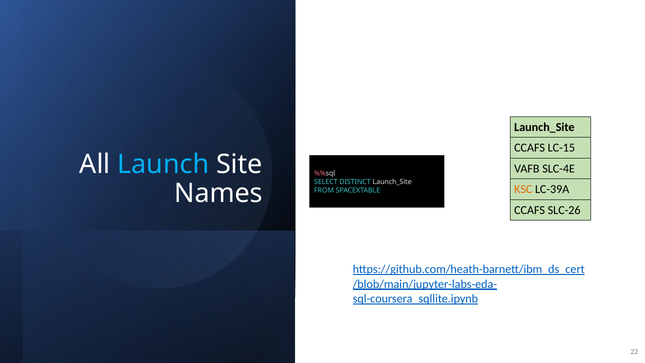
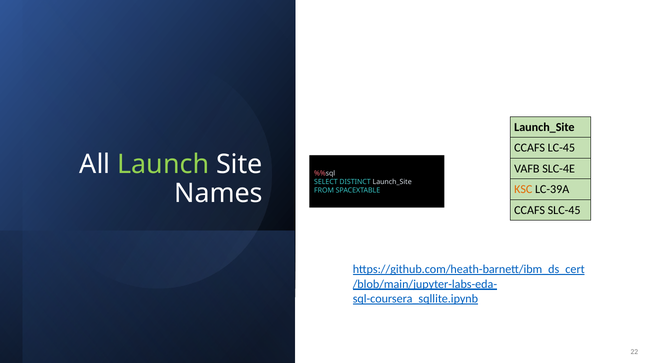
LC-15: LC-15 -> LC-45
Launch colour: light blue -> light green
SLC-26: SLC-26 -> SLC-45
